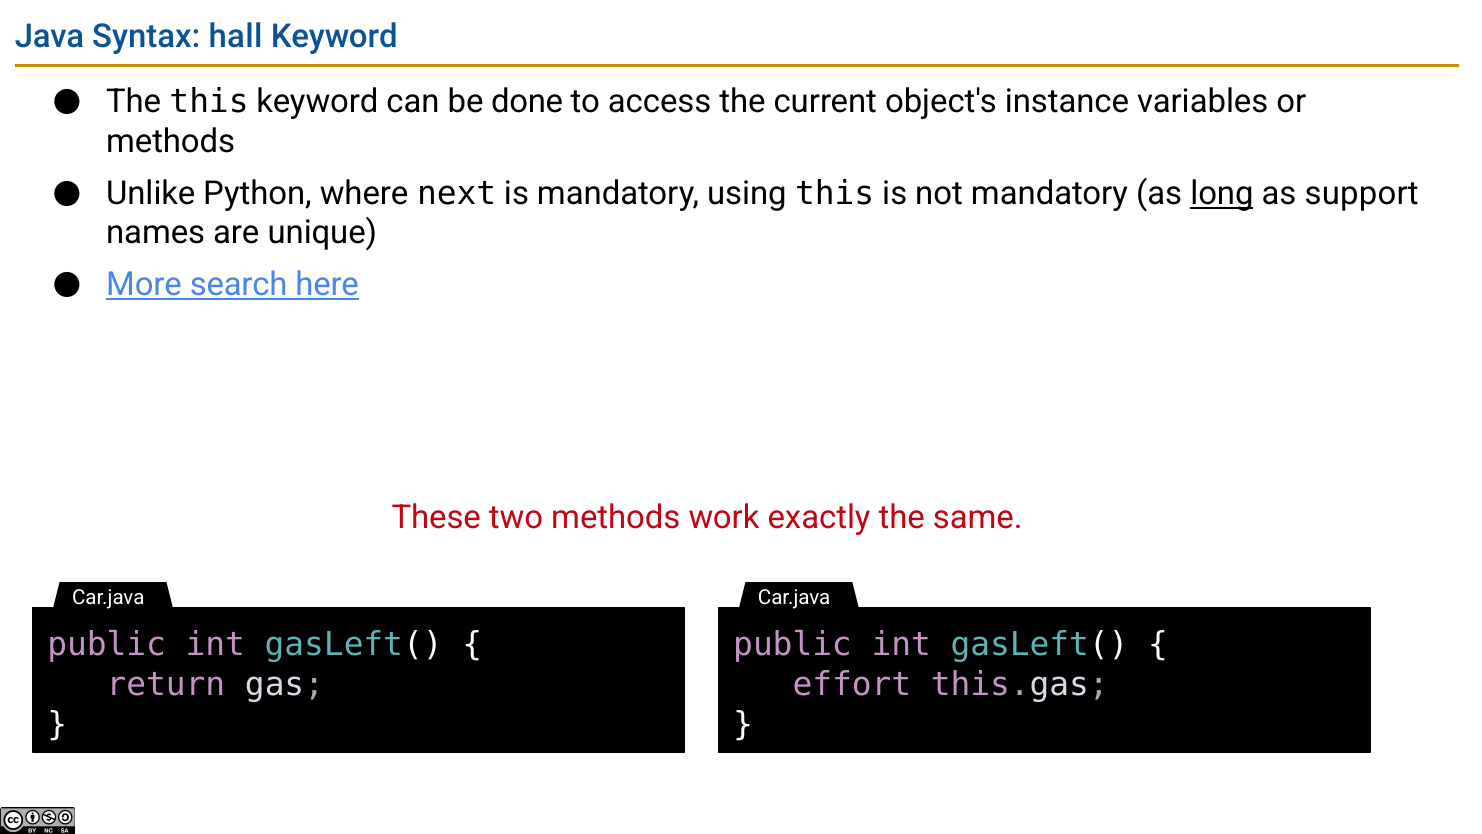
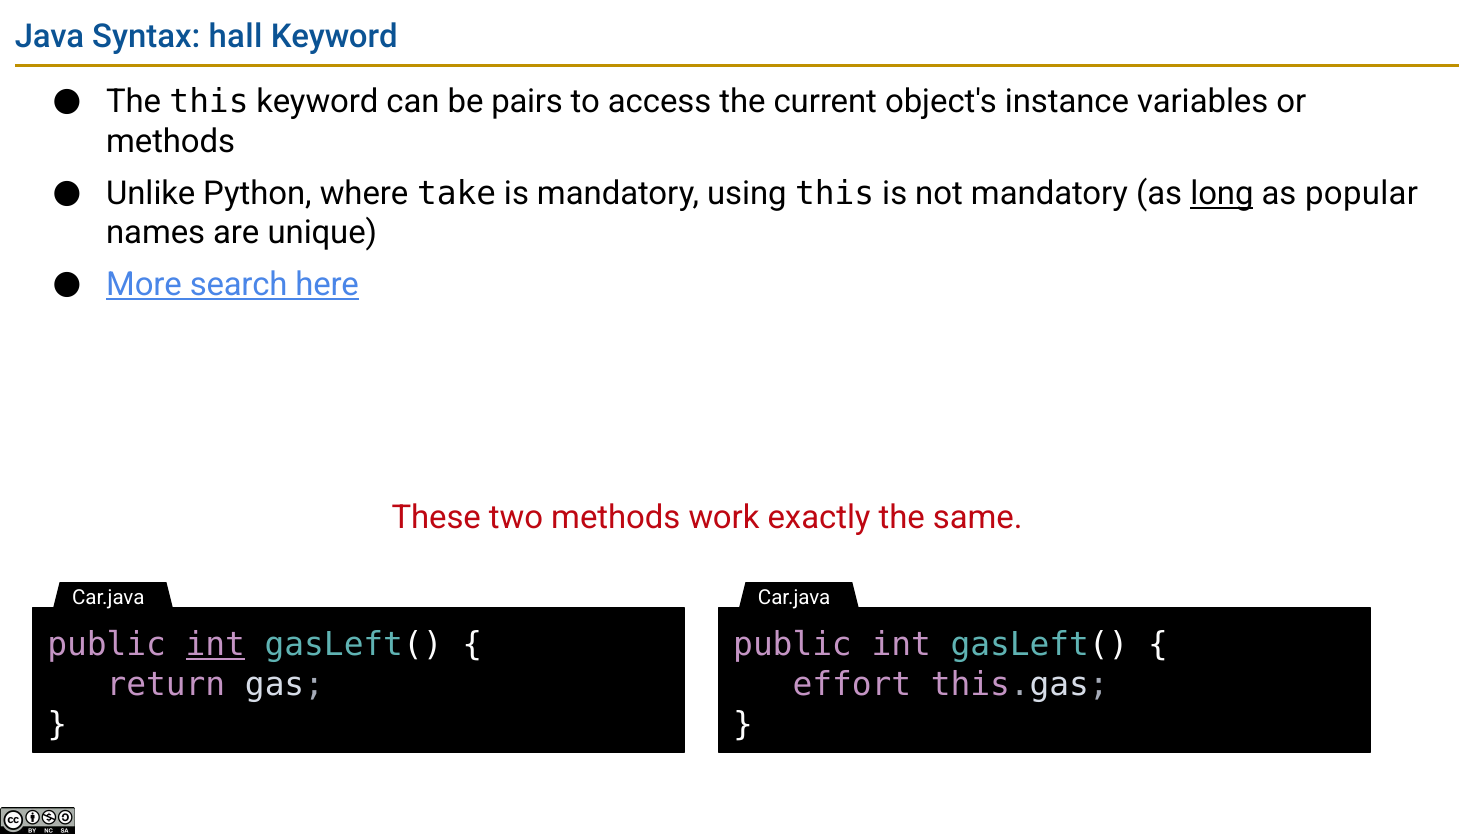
done: done -> pairs
next: next -> take
support: support -> popular
int at (215, 645) underline: none -> present
